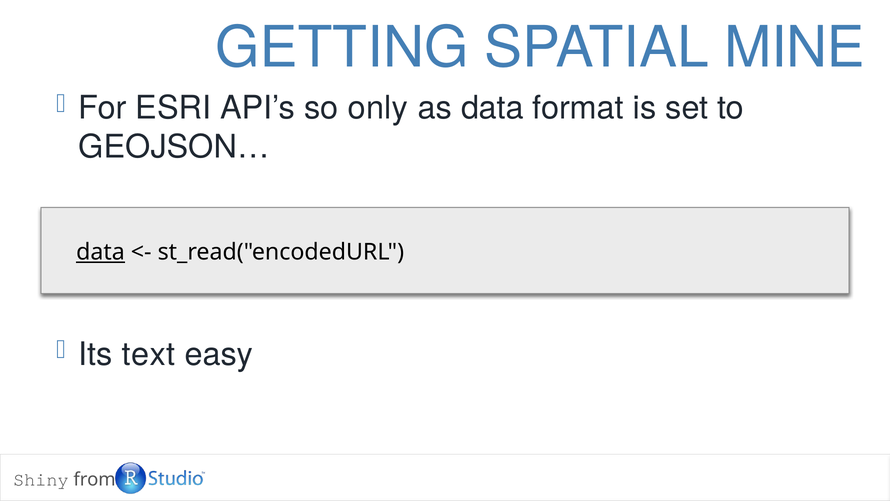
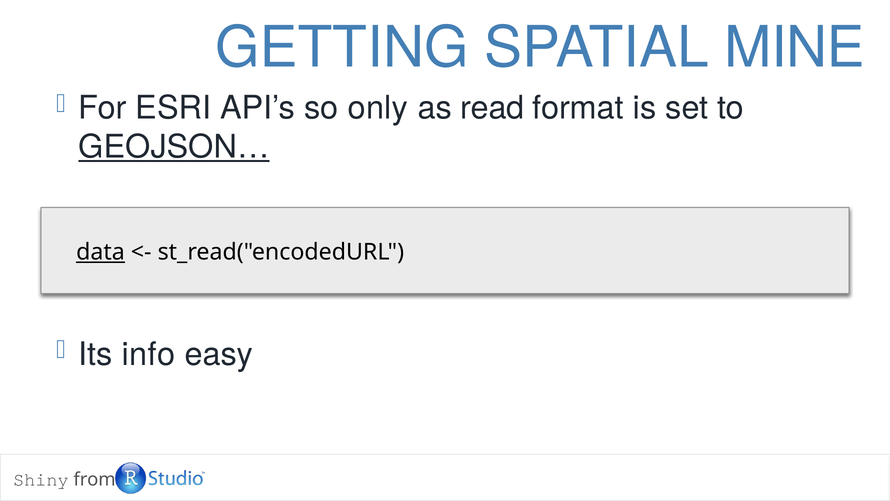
as data: data -> read
GEOJSON… underline: none -> present
text: text -> info
